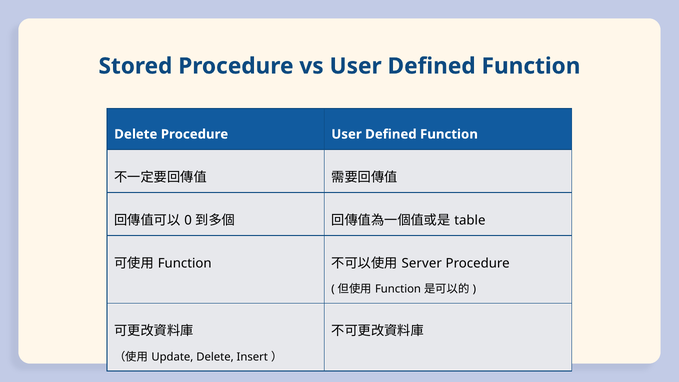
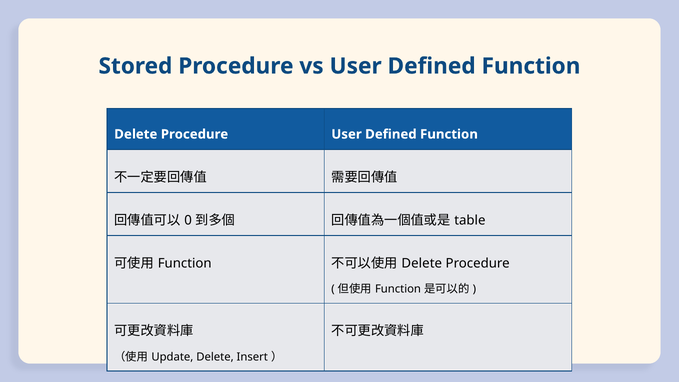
Server at (422, 263): Server -> Delete
